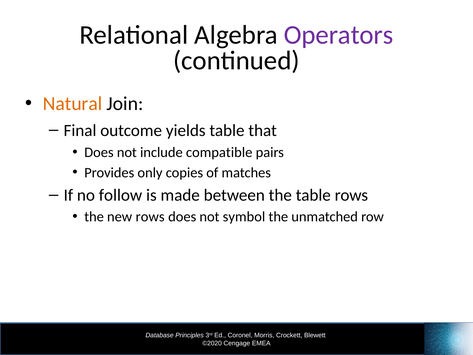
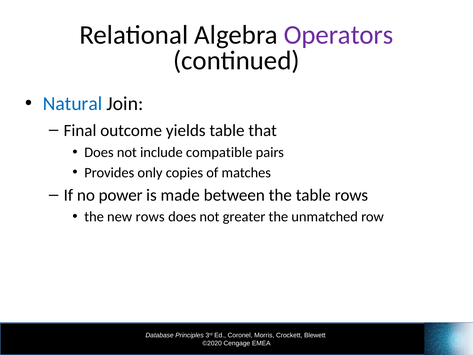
Natural colour: orange -> blue
follow: follow -> power
symbol: symbol -> greater
